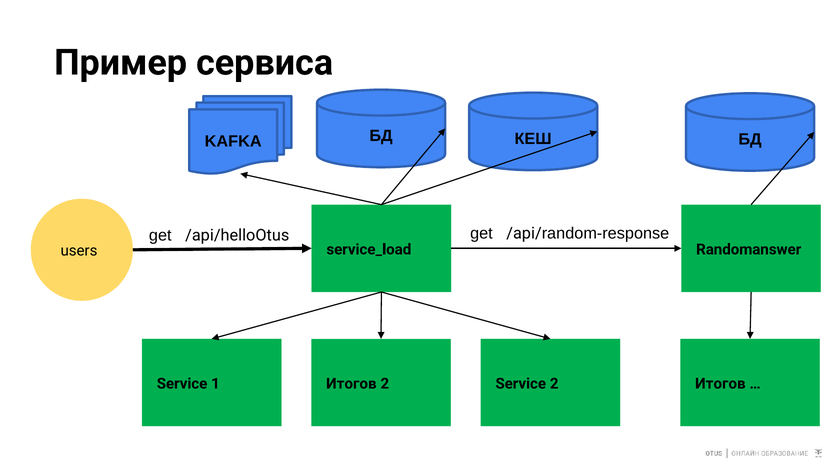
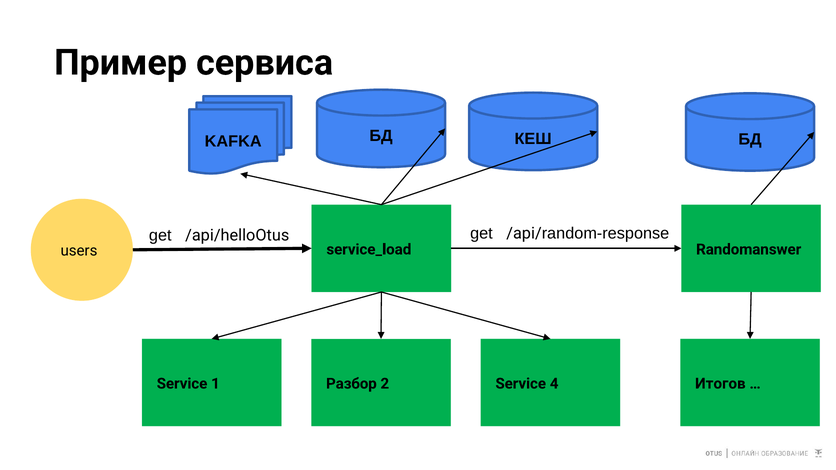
1 Итогов: Итогов -> Разбор
Service 2: 2 -> 4
